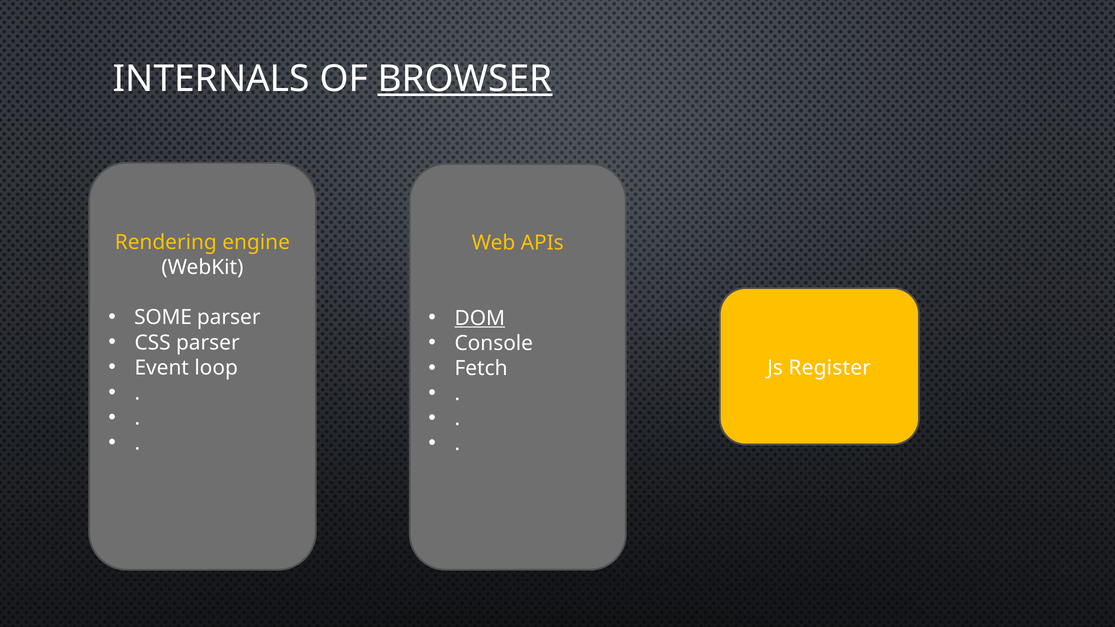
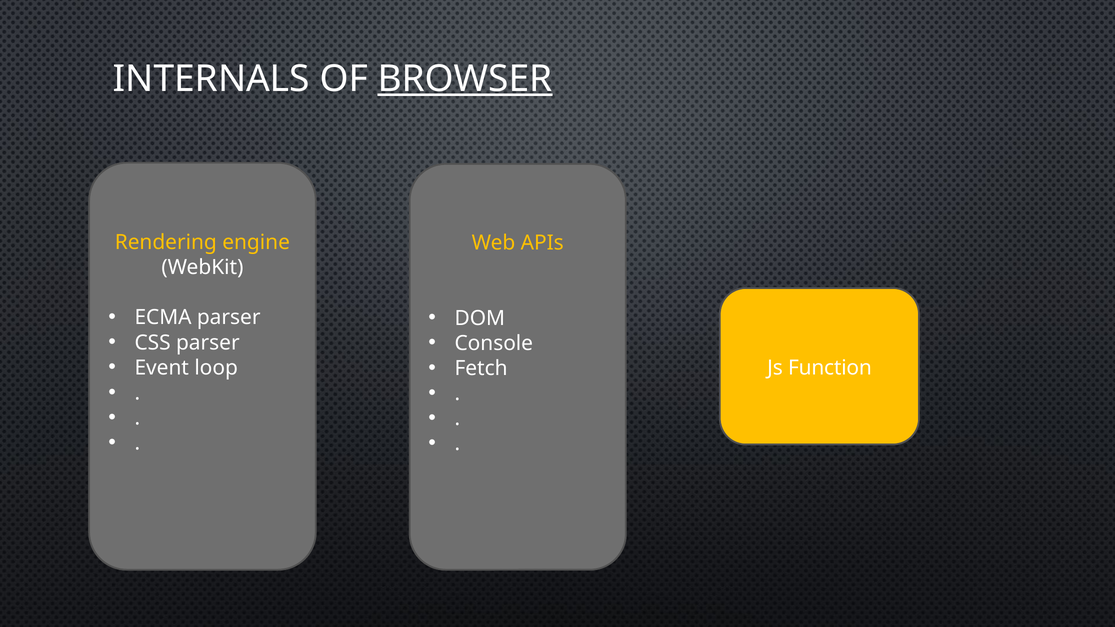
SOME: SOME -> ECMA
DOM underline: present -> none
Register: Register -> Function
